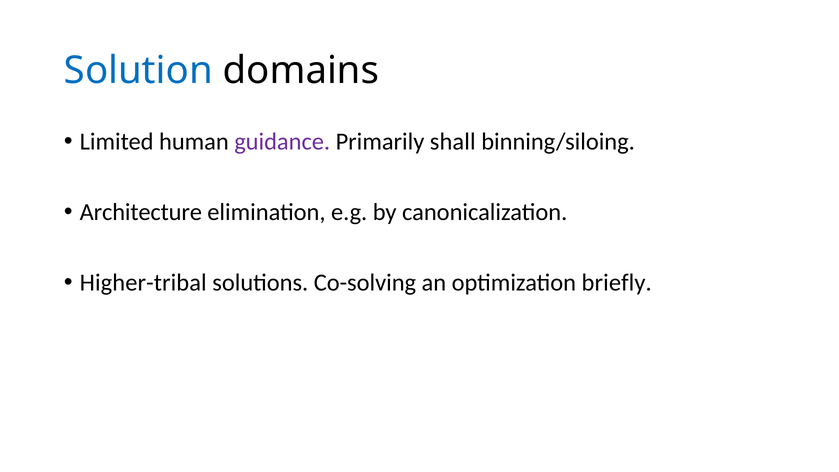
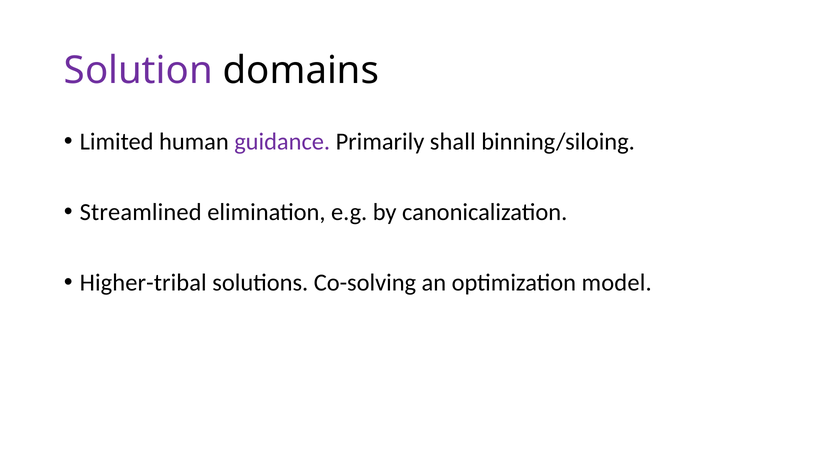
Solution colour: blue -> purple
Architecture: Architecture -> Streamlined
briefly: briefly -> model
